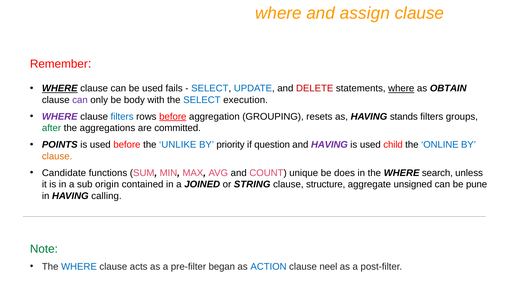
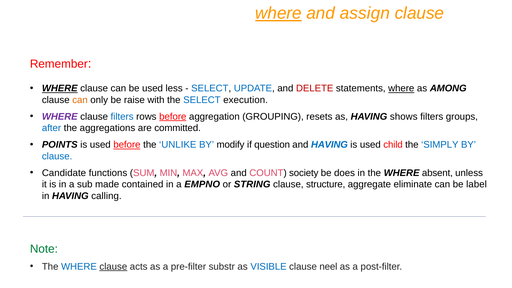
where at (278, 13) underline: none -> present
fails: fails -> less
OBTAIN: OBTAIN -> AMONG
can at (80, 100) colour: purple -> orange
body: body -> raise
stands: stands -> shows
after colour: green -> blue
before at (127, 145) underline: none -> present
priority: priority -> modify
HAVING at (329, 145) colour: purple -> blue
ONLINE: ONLINE -> SIMPLY
clause at (57, 156) colour: orange -> blue
unique: unique -> society
search: search -> absent
origin: origin -> made
JOINED: JOINED -> EMPNO
unsigned: unsigned -> eliminate
pune: pune -> label
clause at (113, 267) underline: none -> present
began: began -> substr
ACTION: ACTION -> VISIBLE
